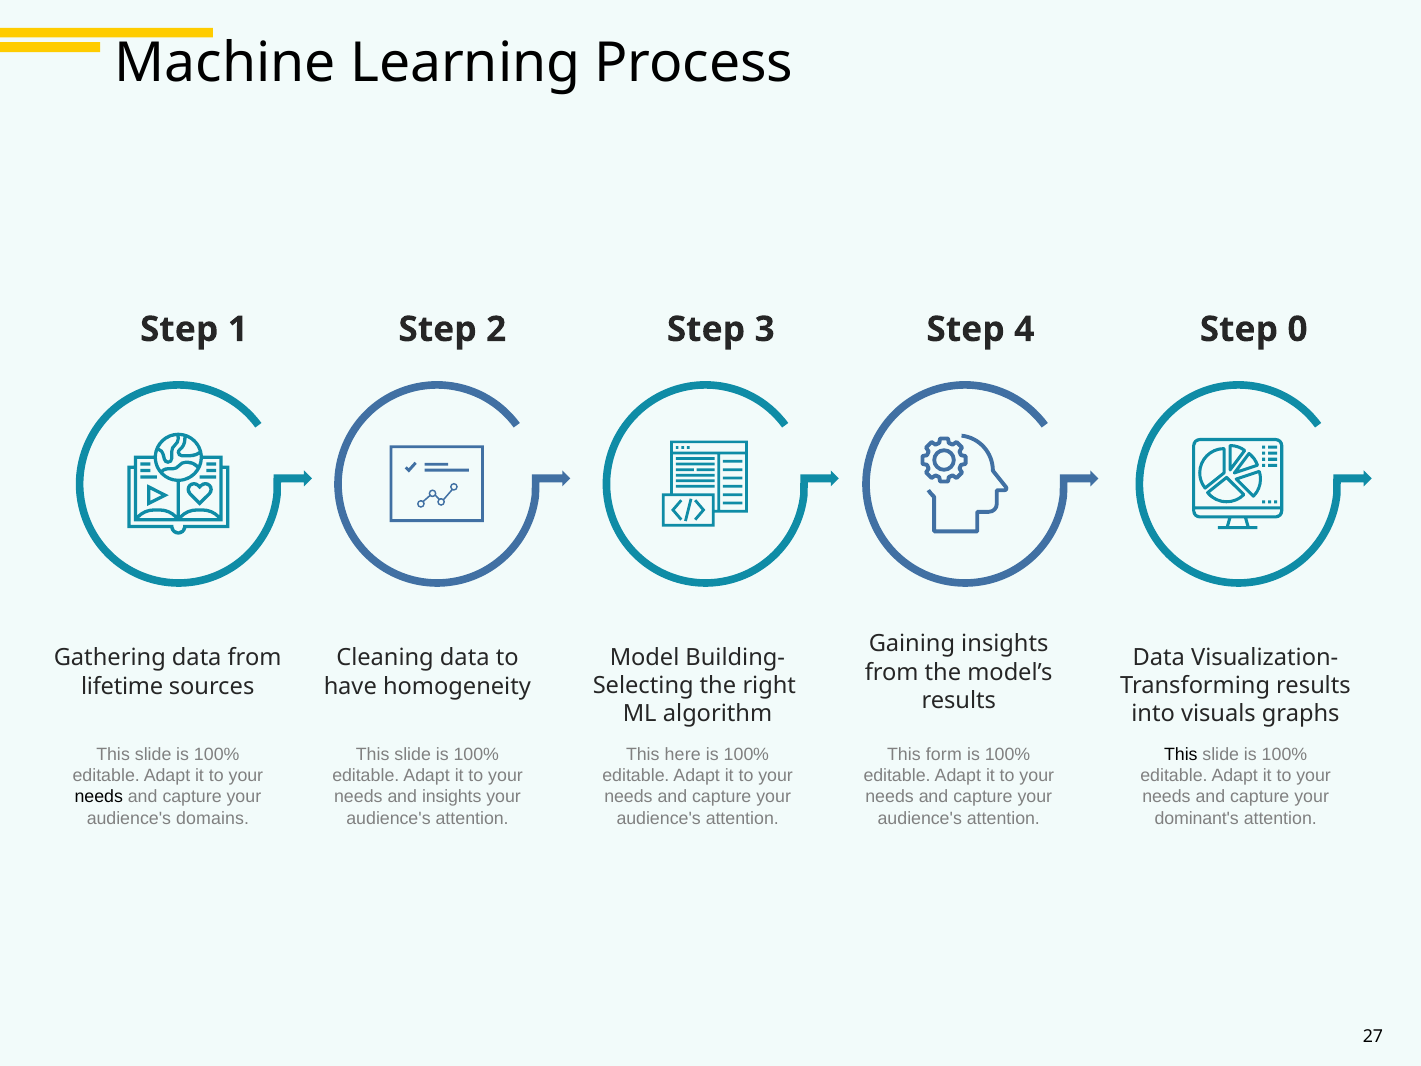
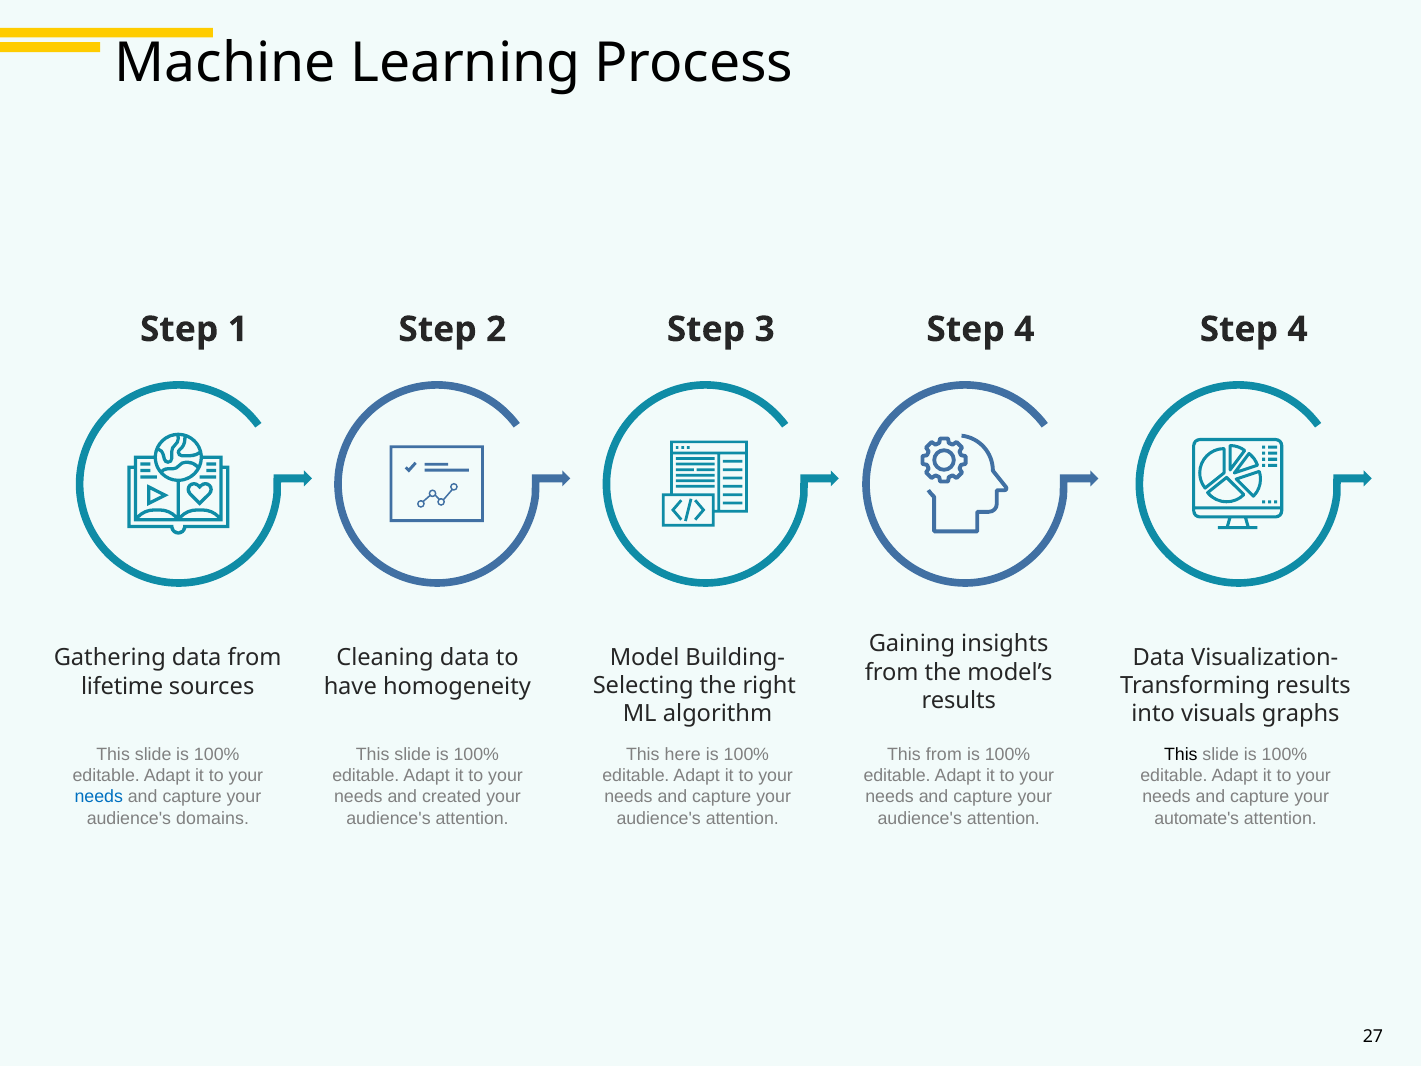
0 at (1298, 329): 0 -> 4
This form: form -> from
needs at (99, 797) colour: black -> blue
and insights: insights -> created
dominant's: dominant's -> automate's
